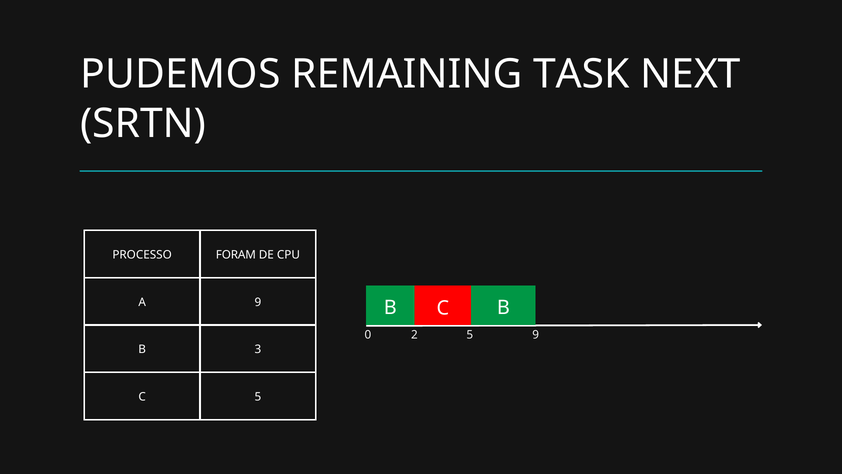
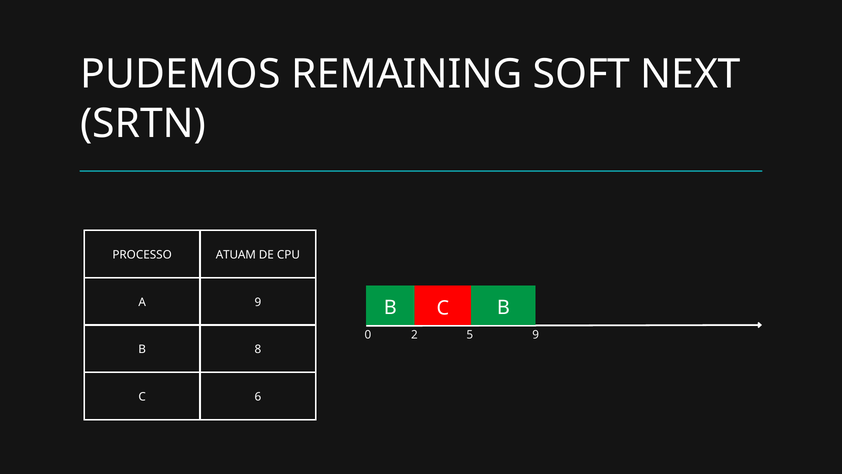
TASK: TASK -> SOFT
FORAM: FORAM -> ATUAM
3: 3 -> 8
5 at (258, 397): 5 -> 6
